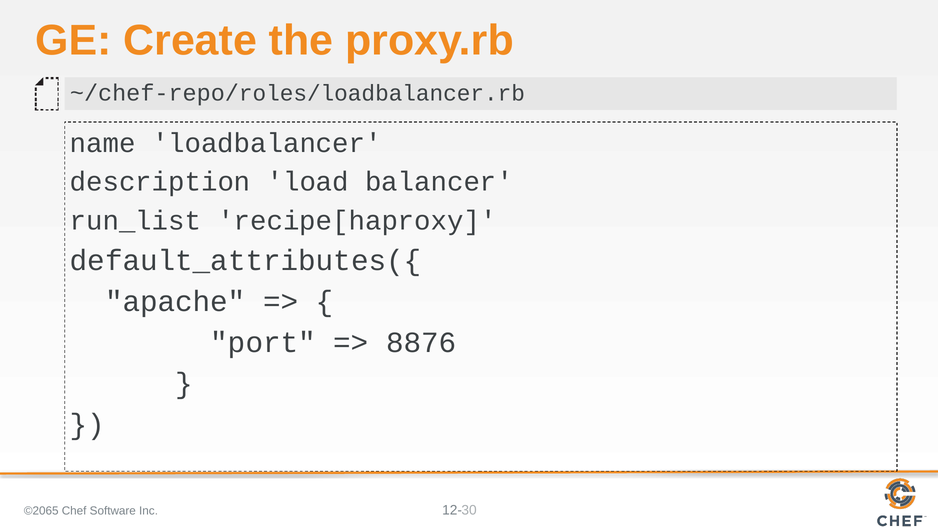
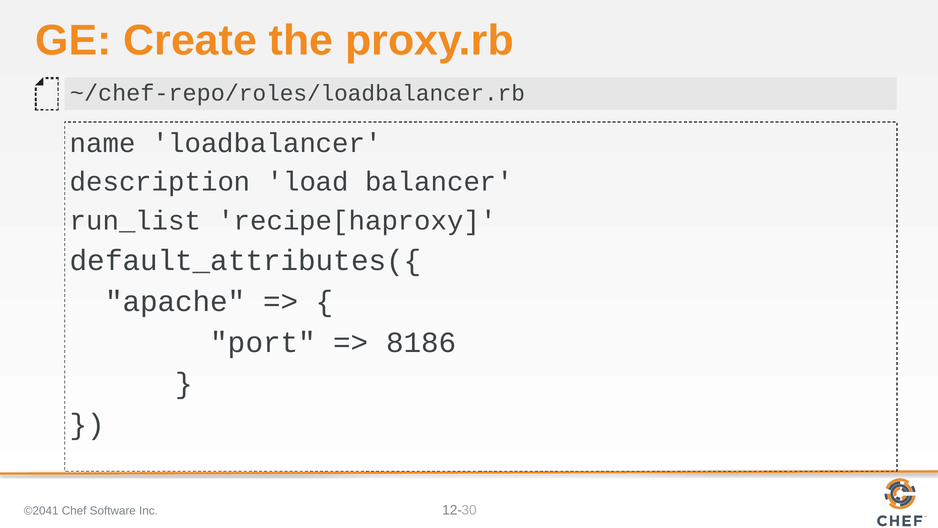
8876: 8876 -> 8186
©2065: ©2065 -> ©2041
